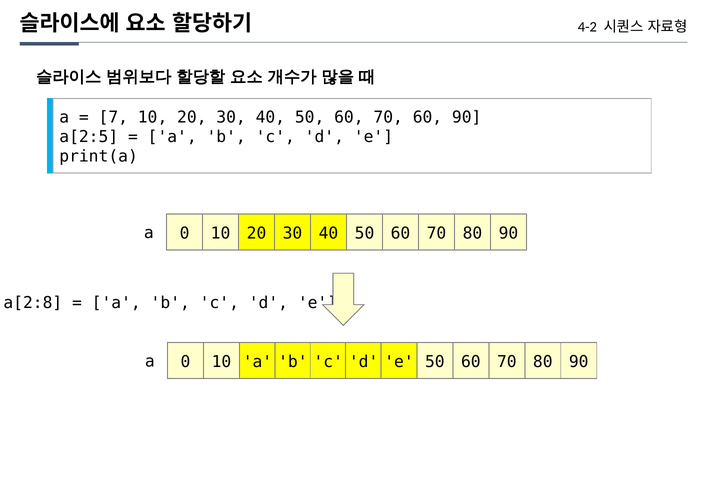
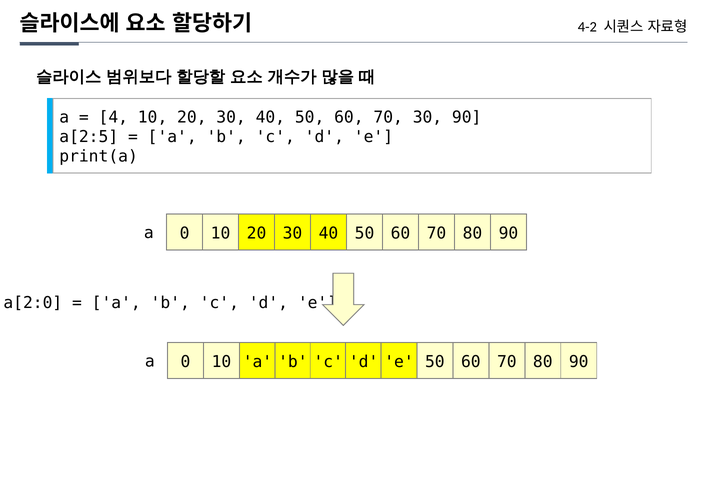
7: 7 -> 4
70 60: 60 -> 30
a[2:8: a[2:8 -> a[2:0
